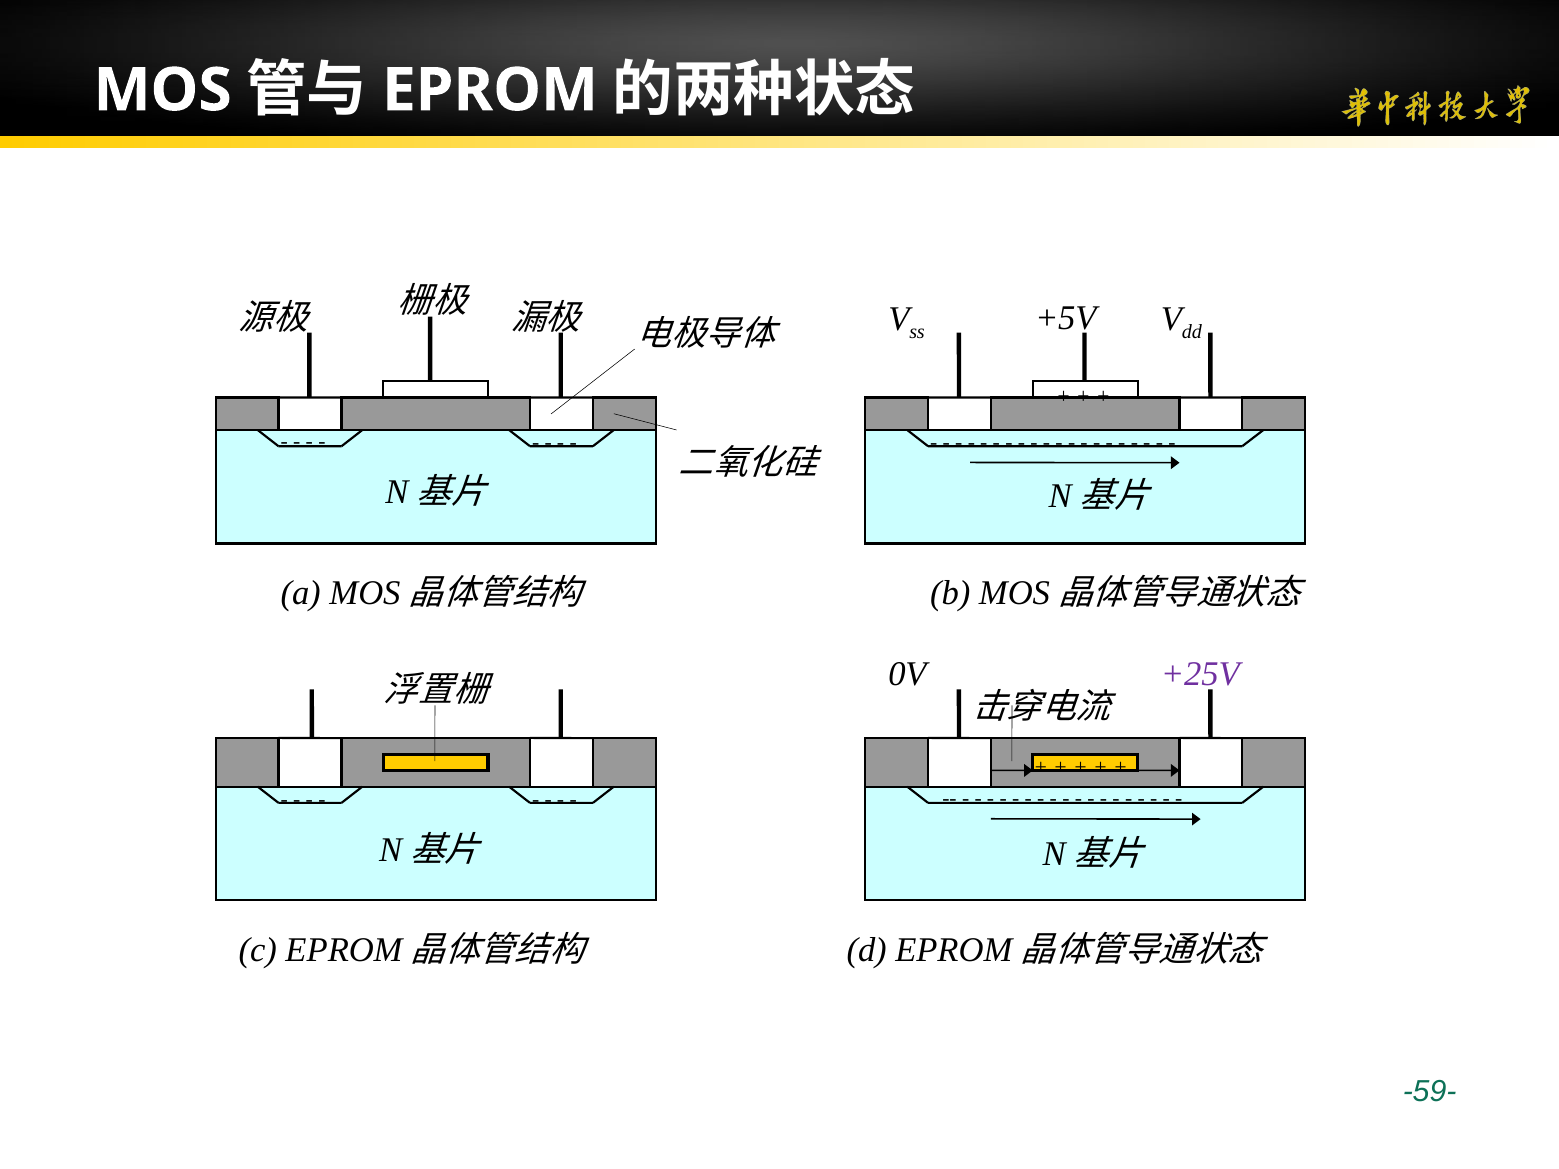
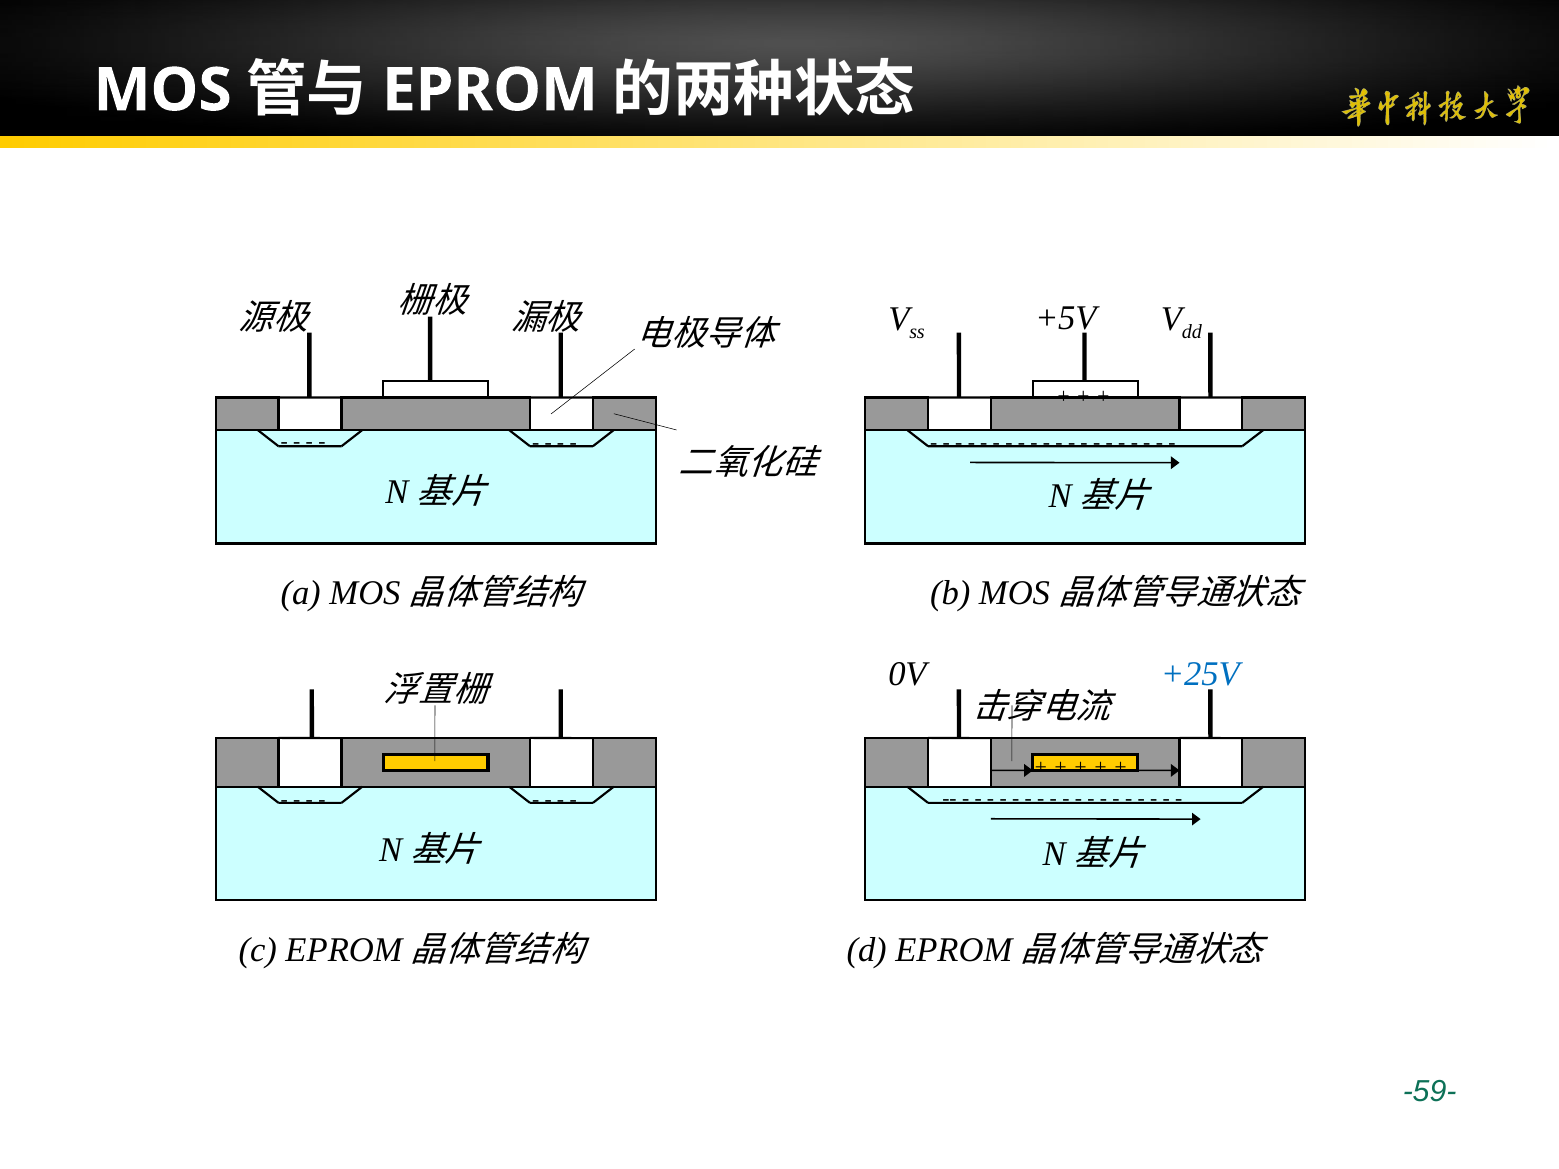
+25V colour: purple -> blue
